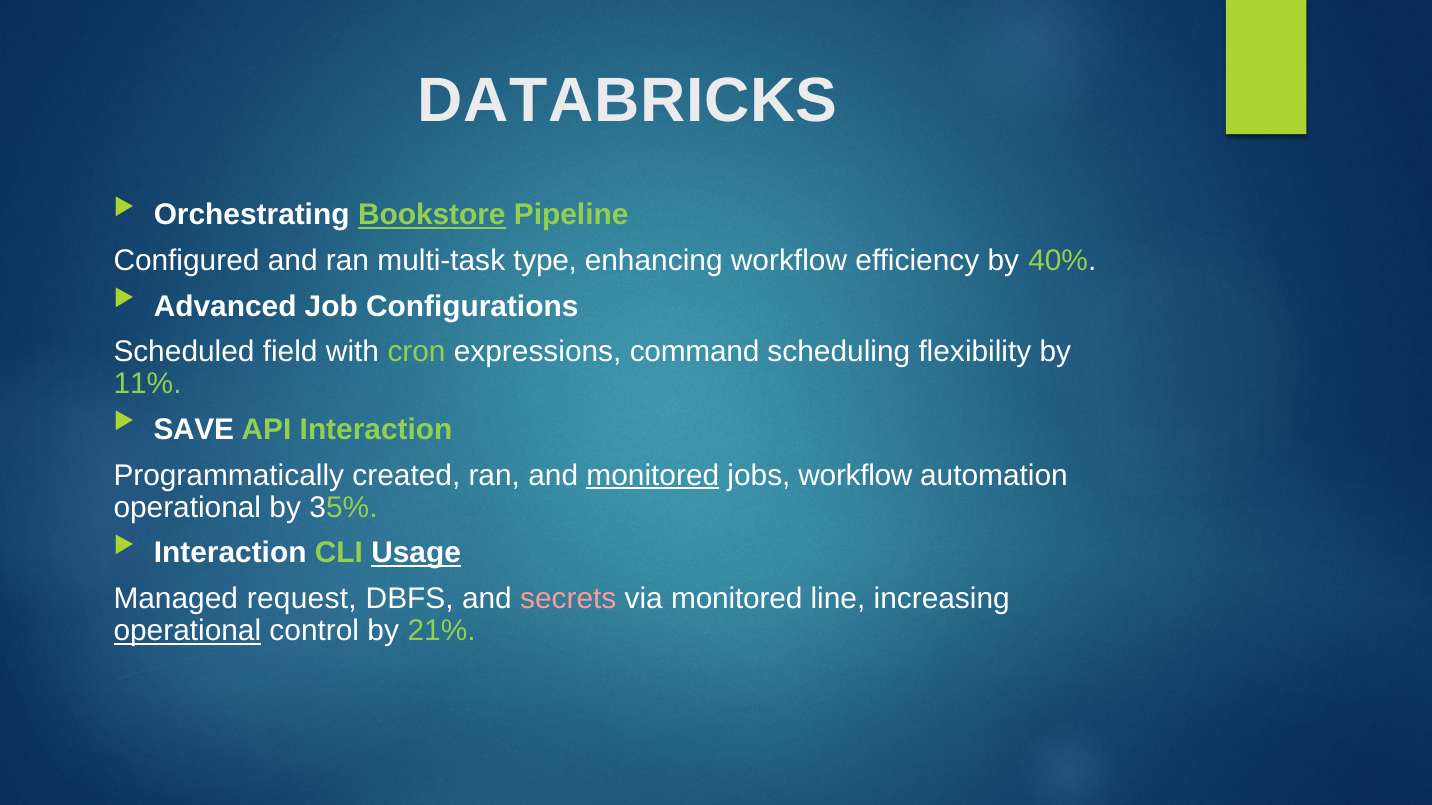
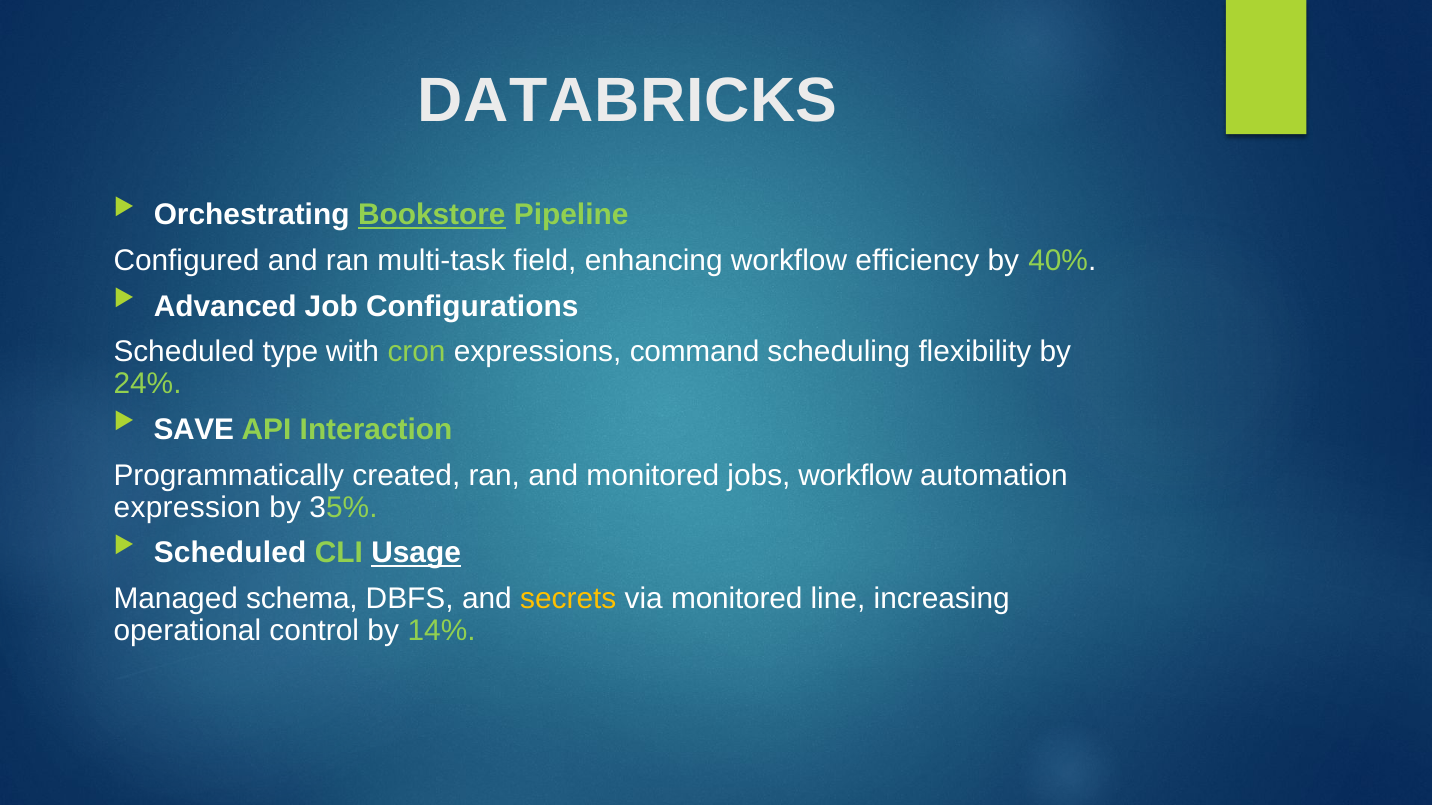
type: type -> field
field: field -> type
11%: 11% -> 24%
monitored at (653, 476) underline: present -> none
operational at (187, 508): operational -> expression
Interaction at (230, 553): Interaction -> Scheduled
request: request -> schema
secrets colour: pink -> yellow
operational at (187, 631) underline: present -> none
21%: 21% -> 14%
